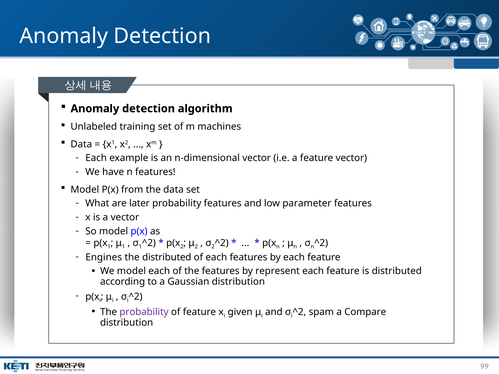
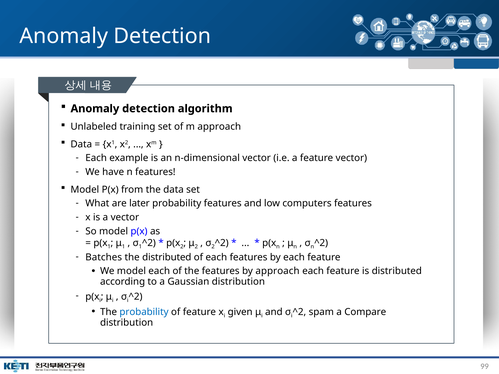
m machines: machines -> approach
parameter: parameter -> computers
Engines: Engines -> Batches
by represent: represent -> approach
probability at (144, 312) colour: purple -> blue
